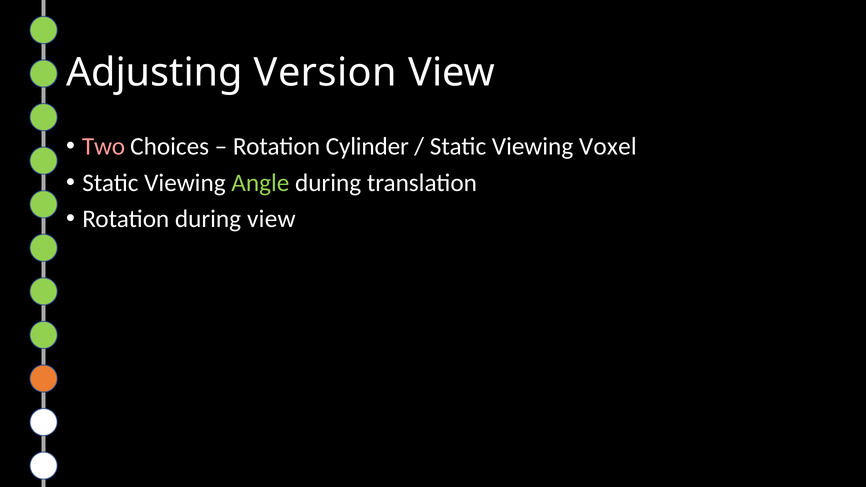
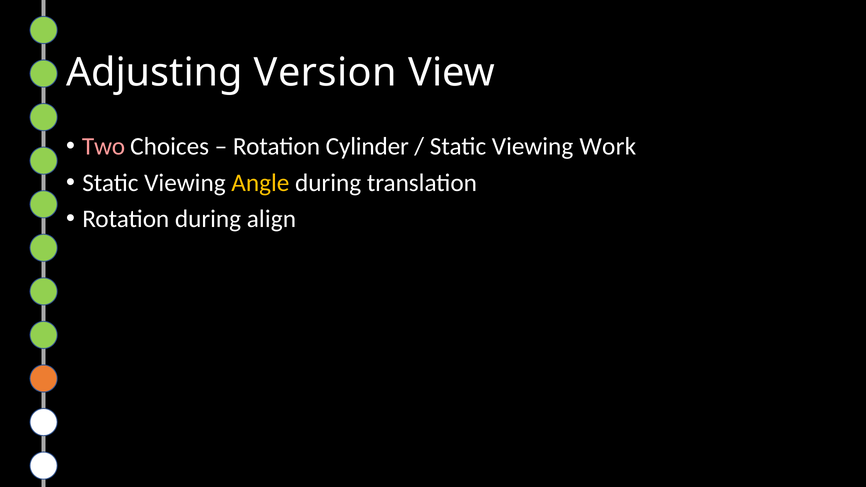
Voxel: Voxel -> Work
Angle colour: light green -> yellow
during view: view -> align
